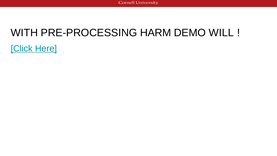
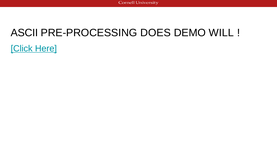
WITH: WITH -> ASCII
HARM: HARM -> DOES
